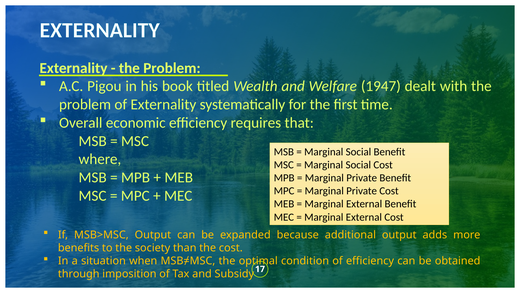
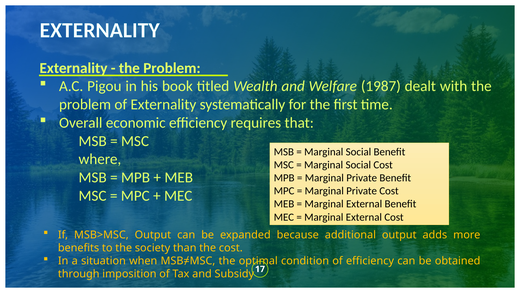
1947: 1947 -> 1987
